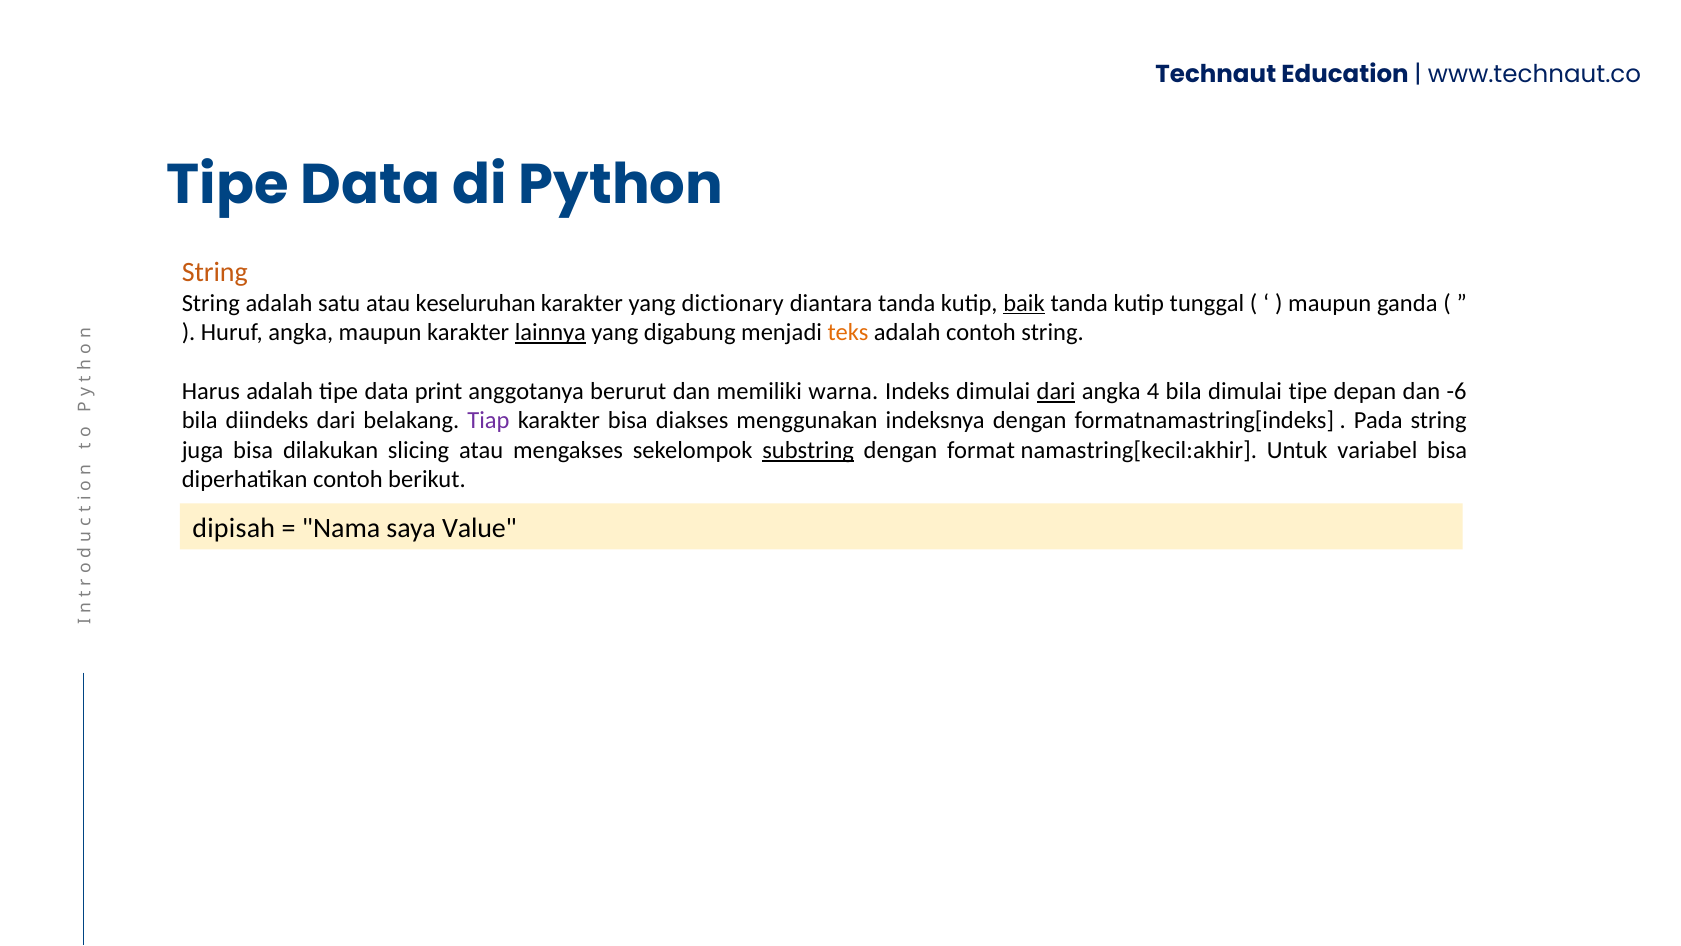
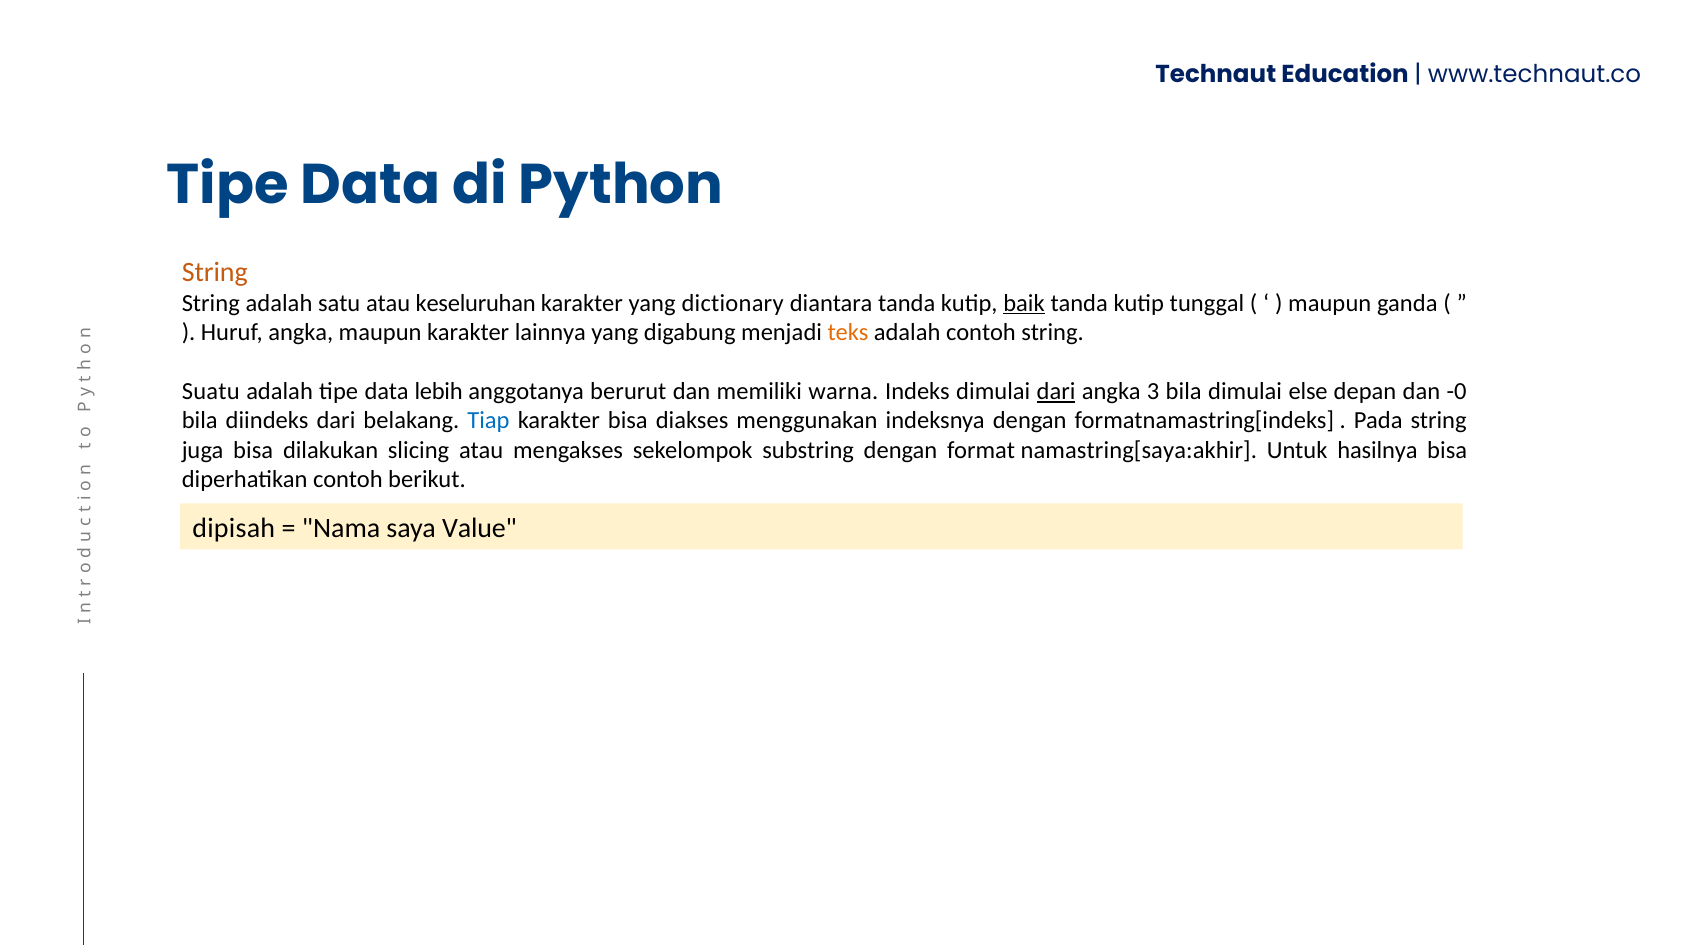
lainnya underline: present -> none
Harus: Harus -> Suatu
print: print -> lebih
4: 4 -> 3
dimulai tipe: tipe -> else
-6: -6 -> -0
Tiap colour: purple -> blue
substring underline: present -> none
namastring[kecil:akhir: namastring[kecil:akhir -> namastring[saya:akhir
variabel: variabel -> hasilnya
